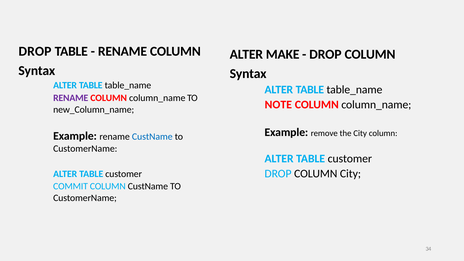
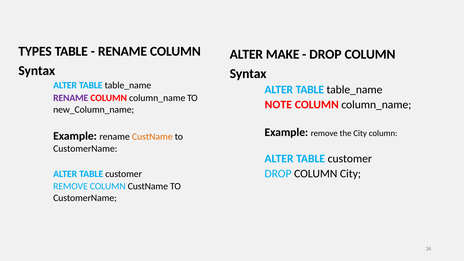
DROP at (35, 51): DROP -> TYPES
CustName at (152, 137) colour: blue -> orange
COMMIT at (71, 186): COMMIT -> REMOVE
